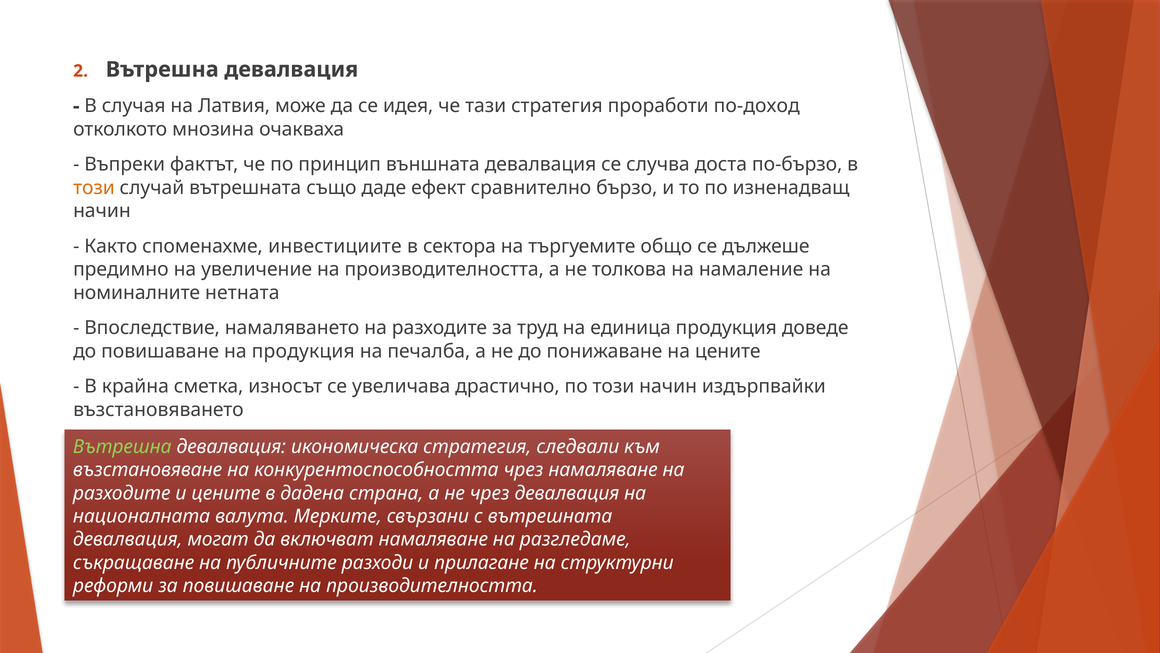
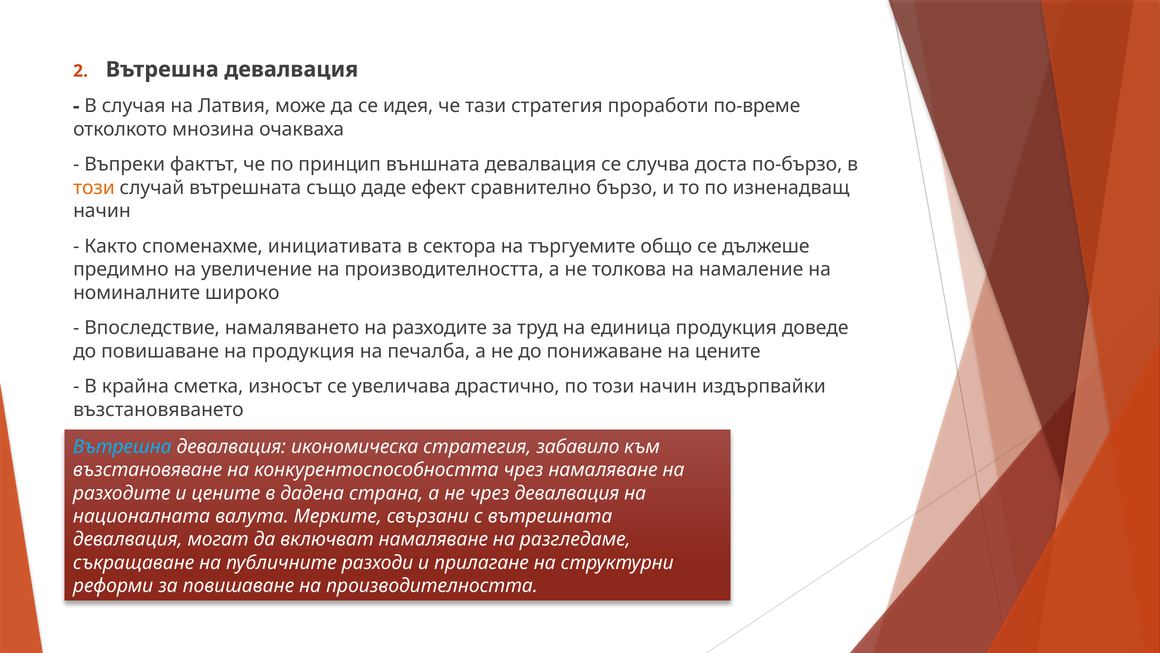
по-доход: по-доход -> по-време
инвестициите: инвестициите -> инициативата
нетната: нетната -> широко
Вътрешна at (122, 446) colour: light green -> light blue
следвали: следвали -> забавило
